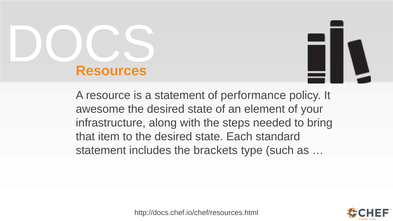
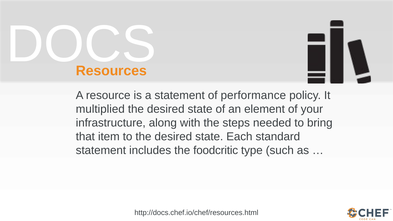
awesome: awesome -> multiplied
brackets: brackets -> foodcritic
